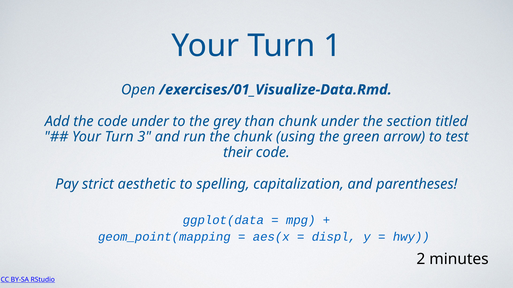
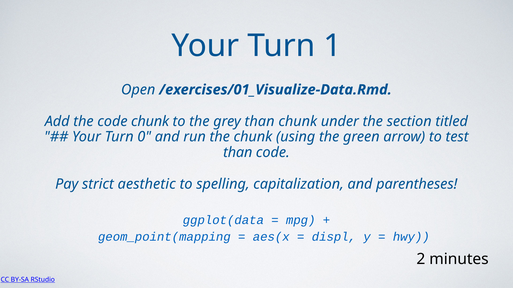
code under: under -> chunk
3: 3 -> 0
their at (238, 153): their -> than
